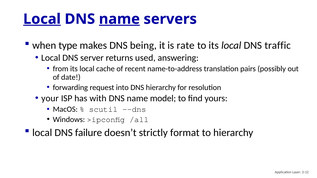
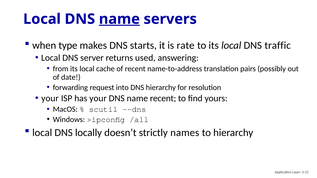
Local at (42, 19) underline: present -> none
being: being -> starts
has with: with -> your
name model: model -> recent
failure: failure -> locally
format: format -> names
